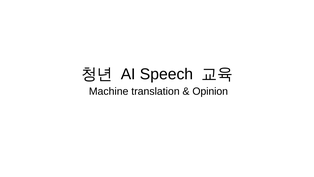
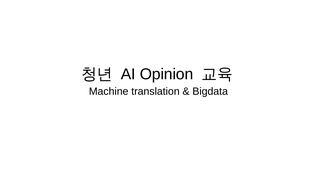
Speech: Speech -> Opinion
Opinion: Opinion -> Bigdata
